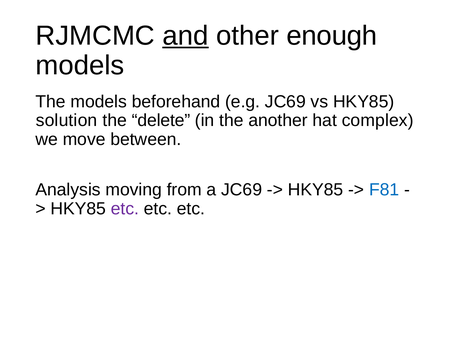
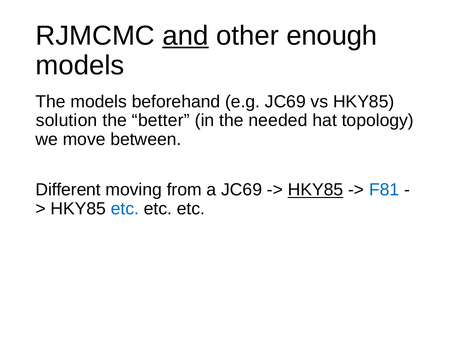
delete: delete -> better
another: another -> needed
complex: complex -> topology
Analysis: Analysis -> Different
HKY85 at (316, 190) underline: none -> present
etc at (125, 209) colour: purple -> blue
